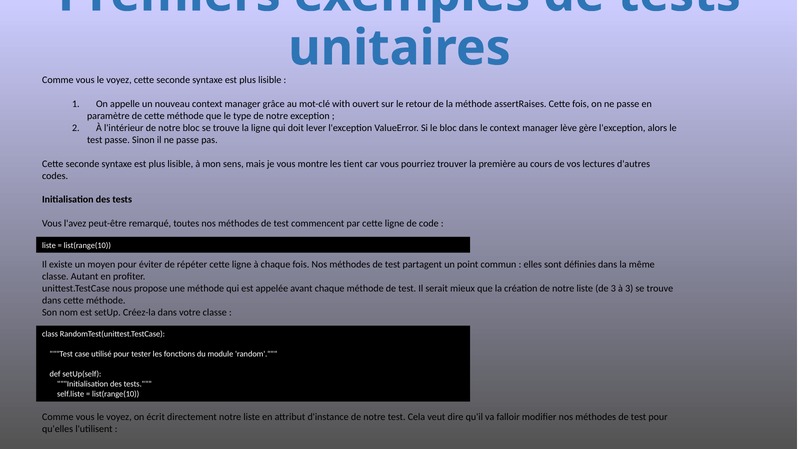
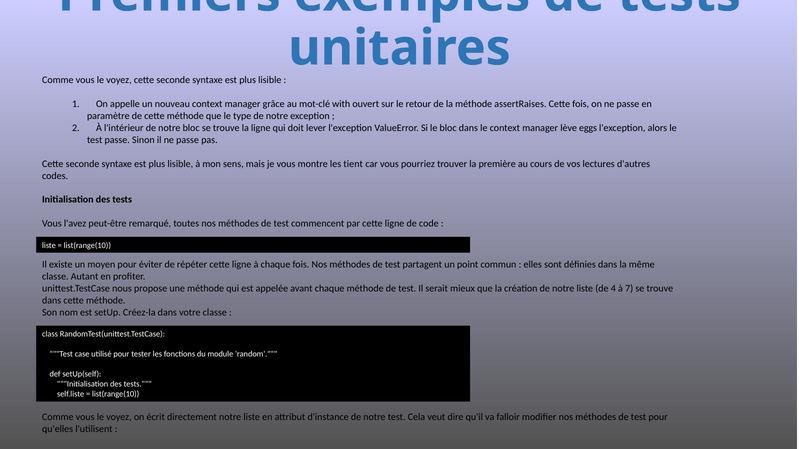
gère: gère -> eggs
de 3: 3 -> 4
à 3: 3 -> 7
